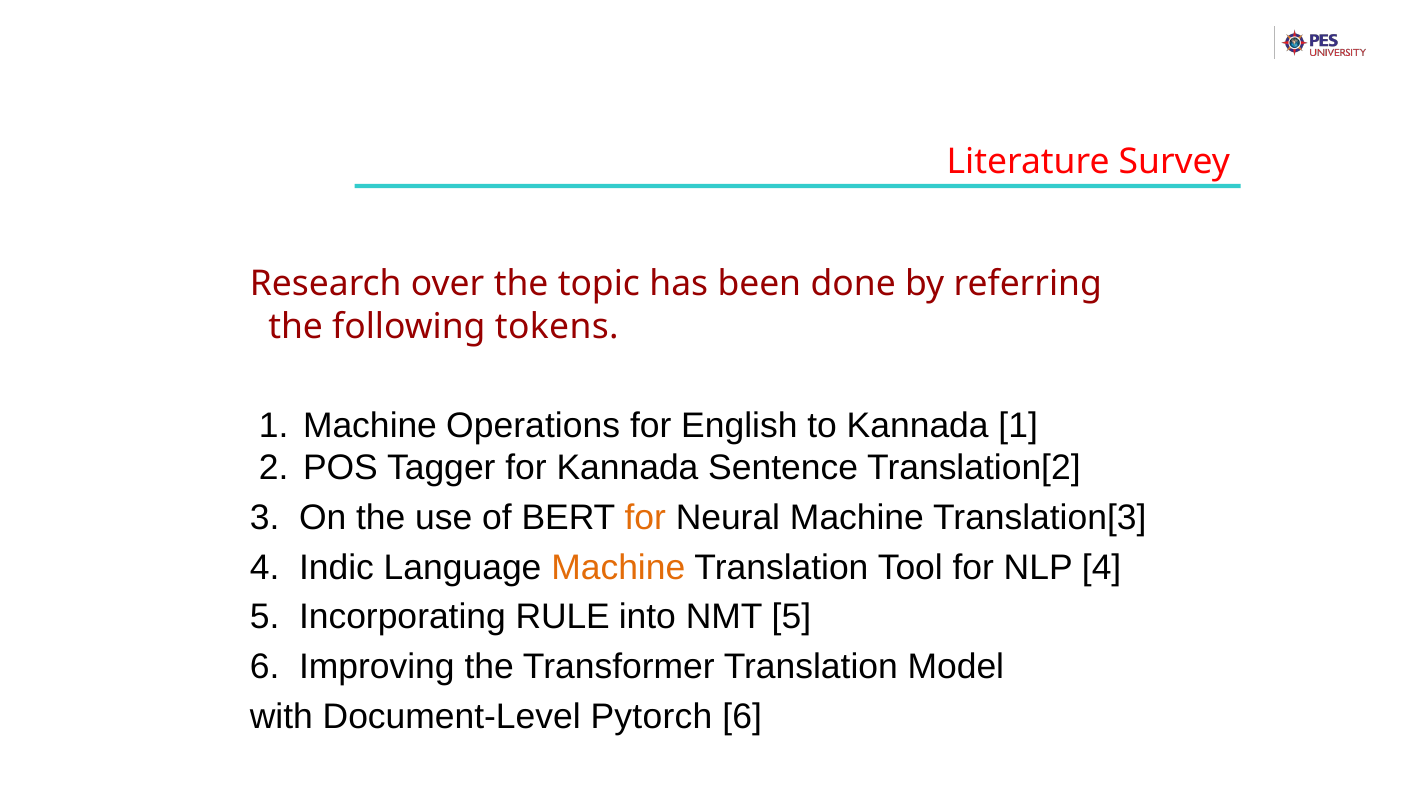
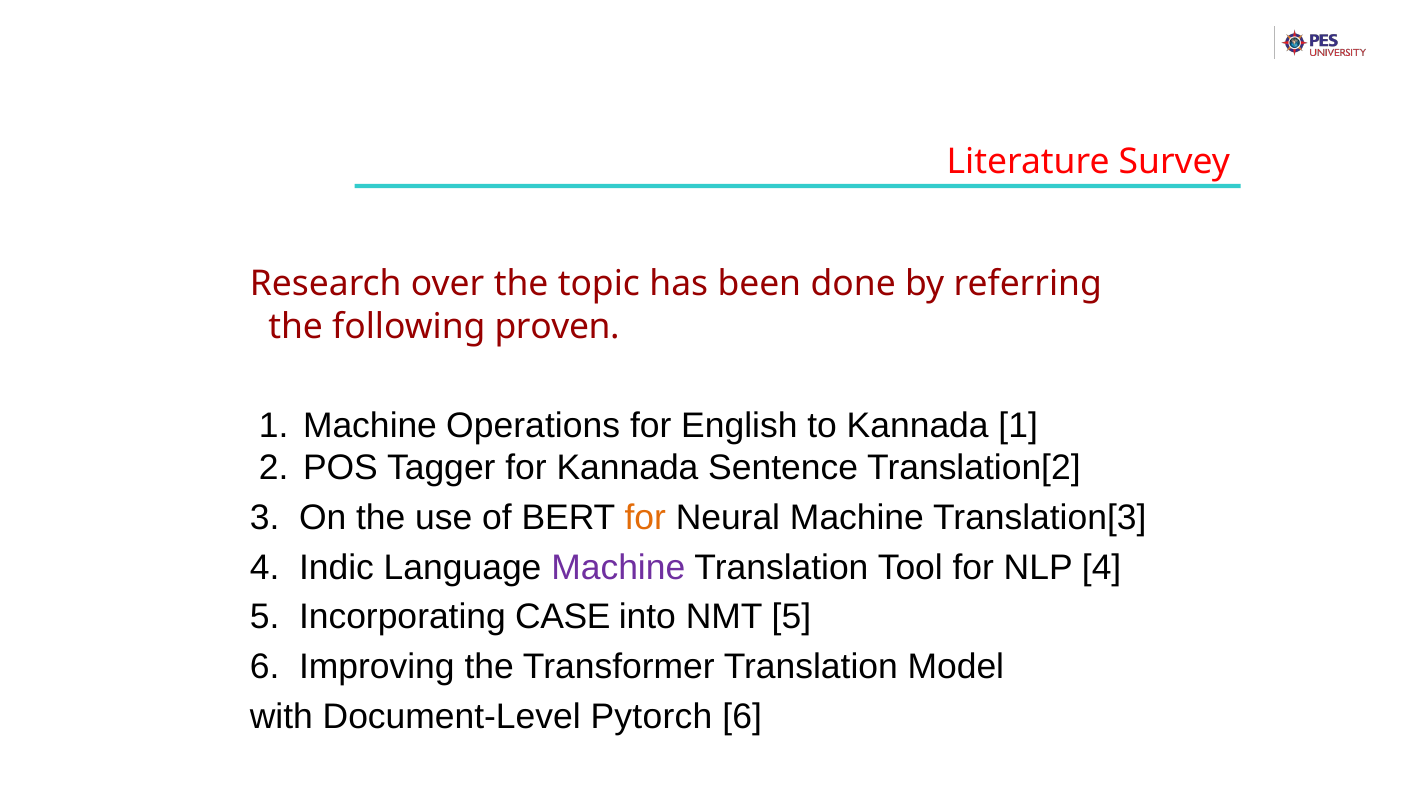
tokens: tokens -> proven
Machine at (618, 567) colour: orange -> purple
RULE: RULE -> CASE
